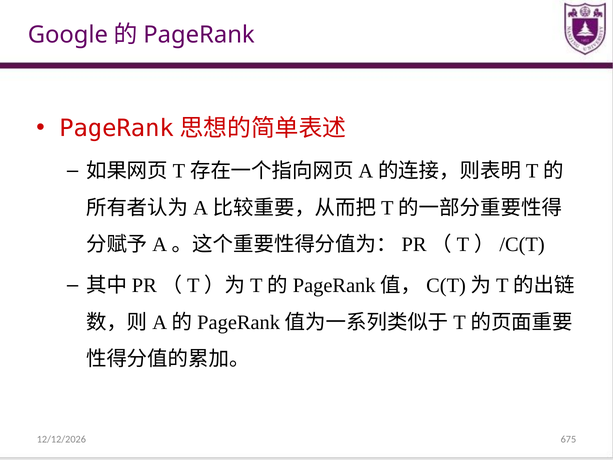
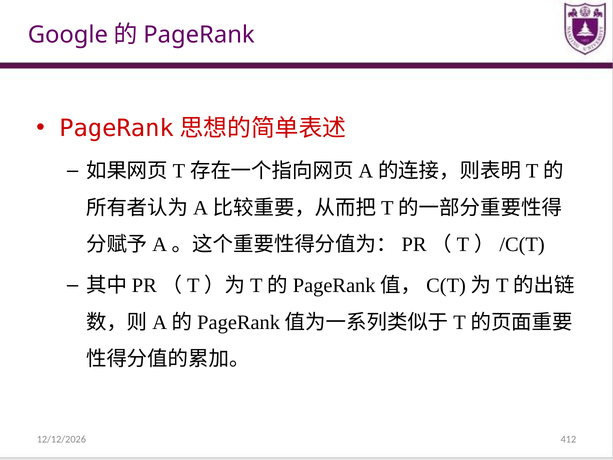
675: 675 -> 412
